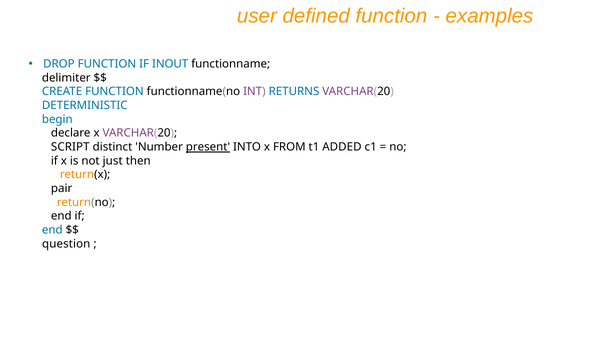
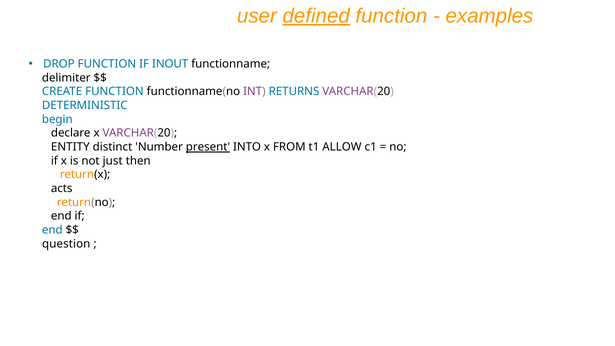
defined underline: none -> present
SCRIPT: SCRIPT -> ENTITY
ADDED: ADDED -> ALLOW
pair: pair -> acts
